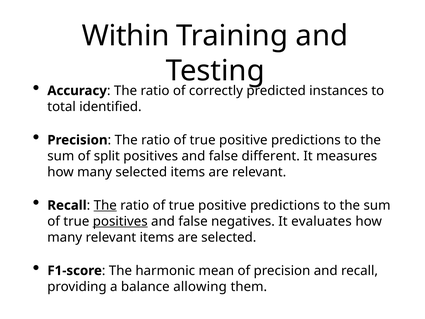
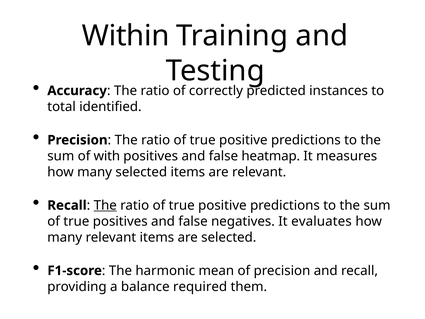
split: split -> with
different: different -> heatmap
positives at (120, 221) underline: present -> none
allowing: allowing -> required
